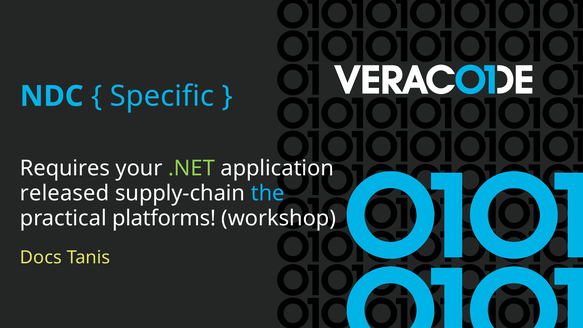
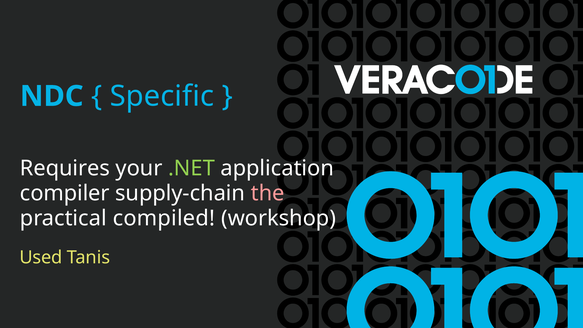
released: released -> compiler
the colour: light blue -> pink
platforms: platforms -> compiled
Docs: Docs -> Used
